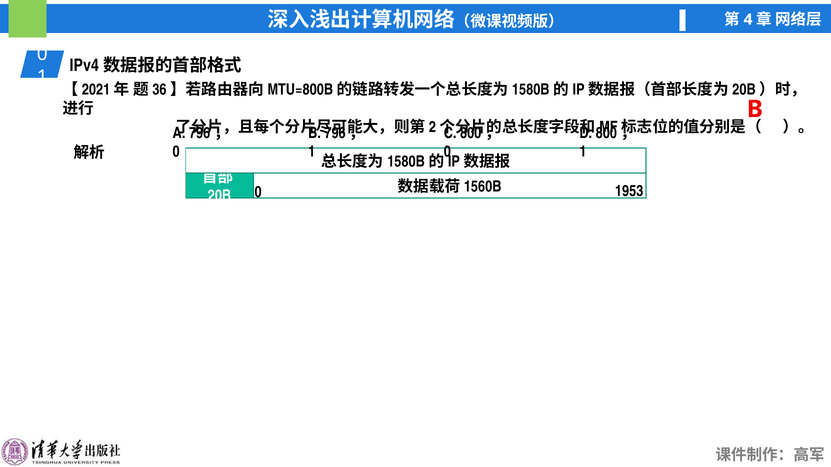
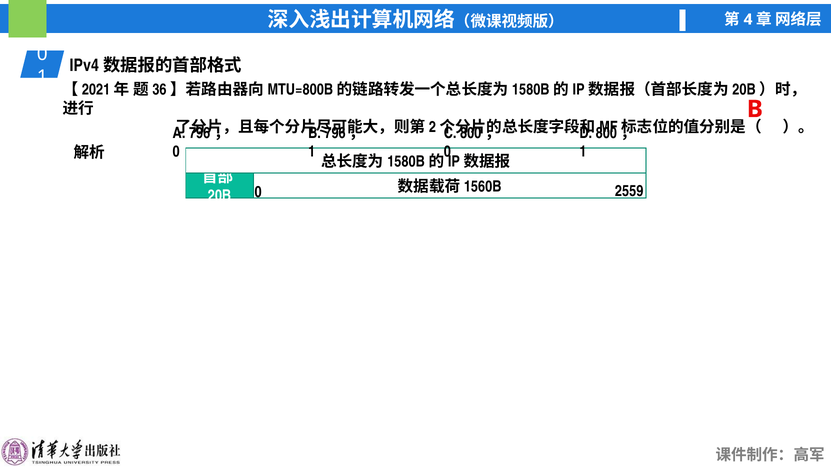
1953: 1953 -> 2559
